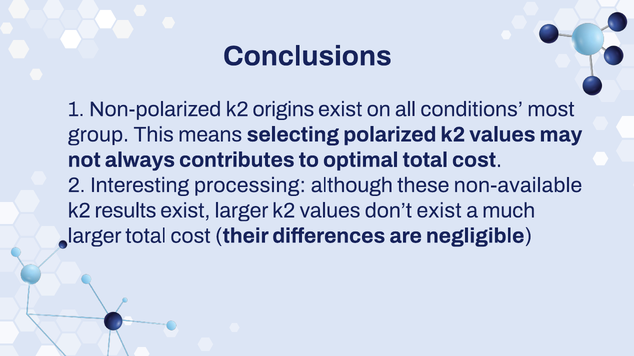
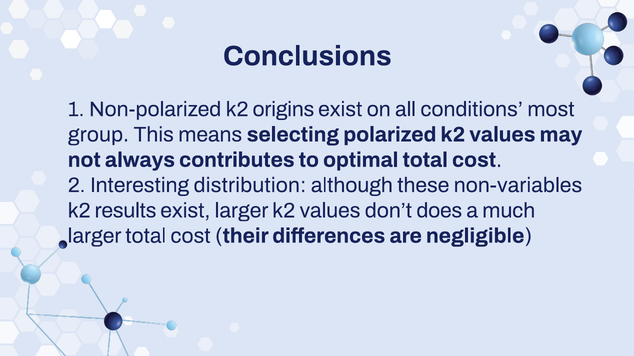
processing: processing -> distribution
non-available: non-available -> non-variables
don’t exist: exist -> does
